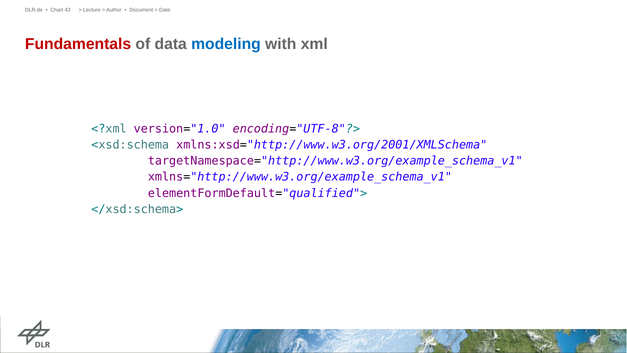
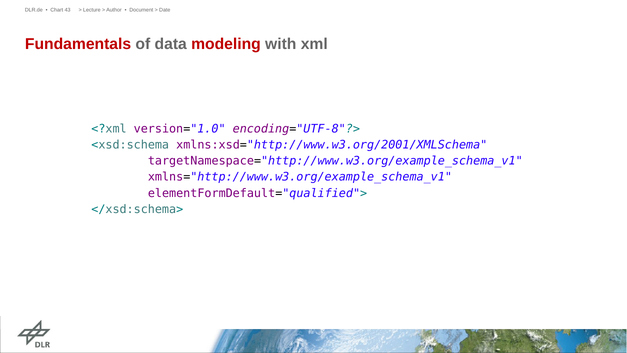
modeling colour: blue -> red
